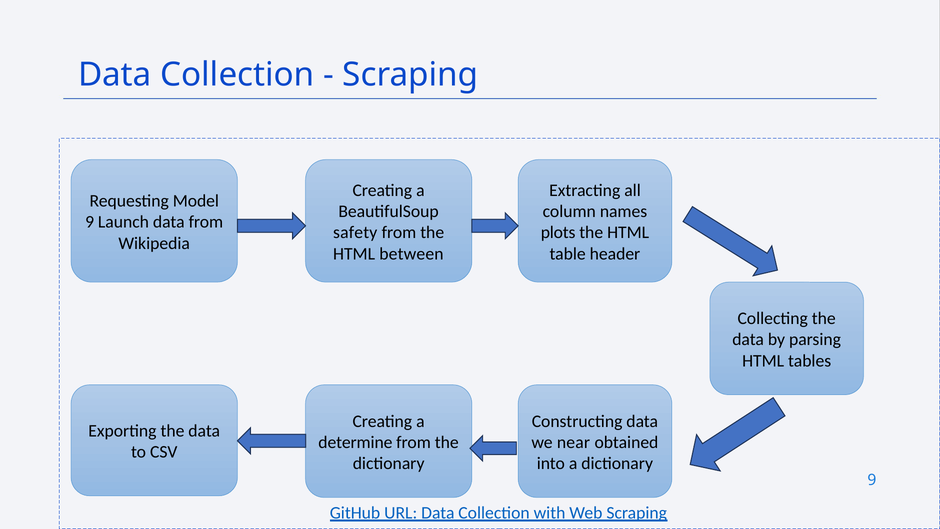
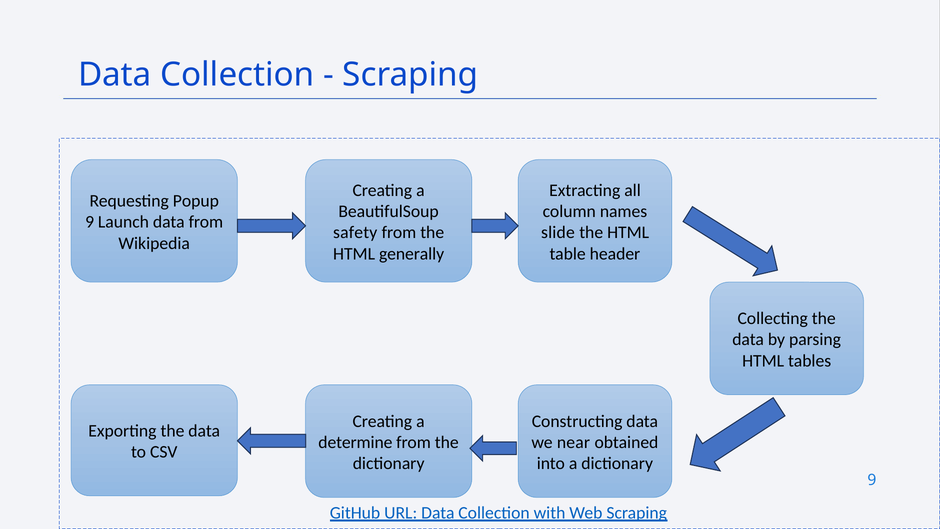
Model: Model -> Popup
plots: plots -> slide
between: between -> generally
